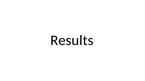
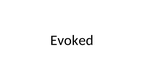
Results: Results -> Evoked
